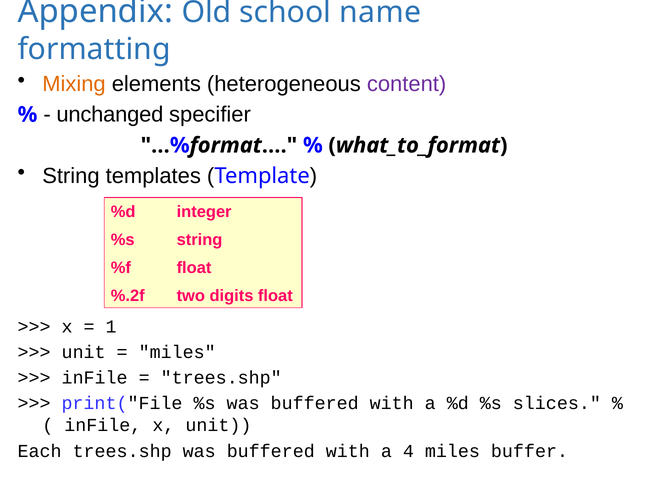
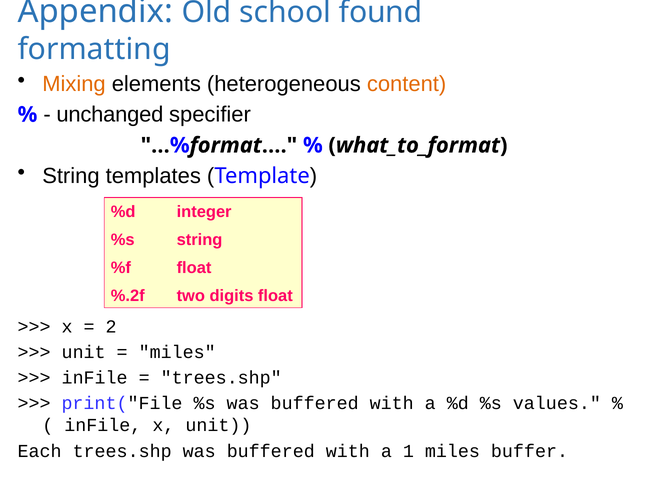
name: name -> found
content colour: purple -> orange
1: 1 -> 2
slices: slices -> values
4: 4 -> 1
